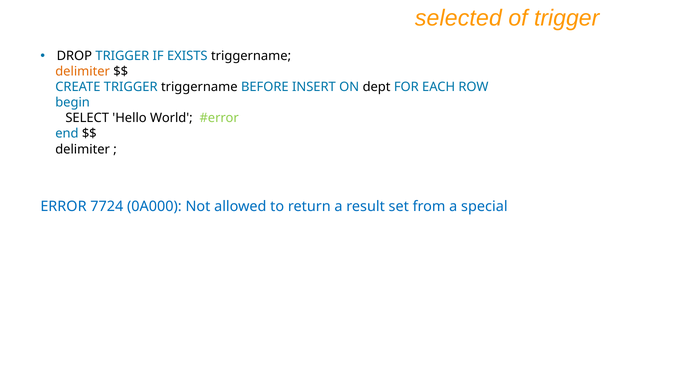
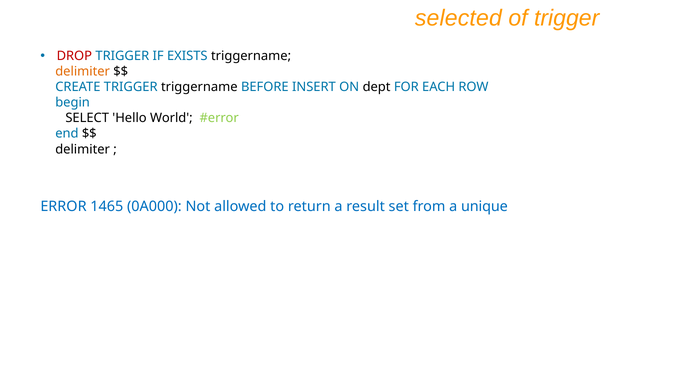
DROP colour: black -> red
7724: 7724 -> 1465
special: special -> unique
